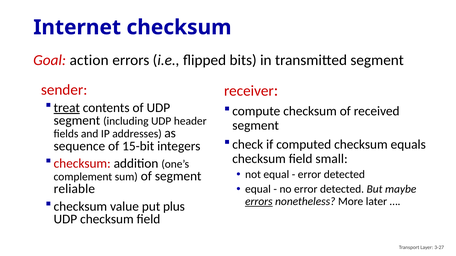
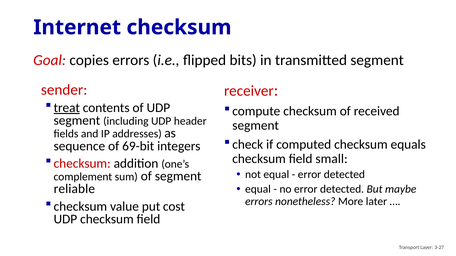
action: action -> copies
15-bit: 15-bit -> 69-bit
errors at (259, 202) underline: present -> none
plus: plus -> cost
